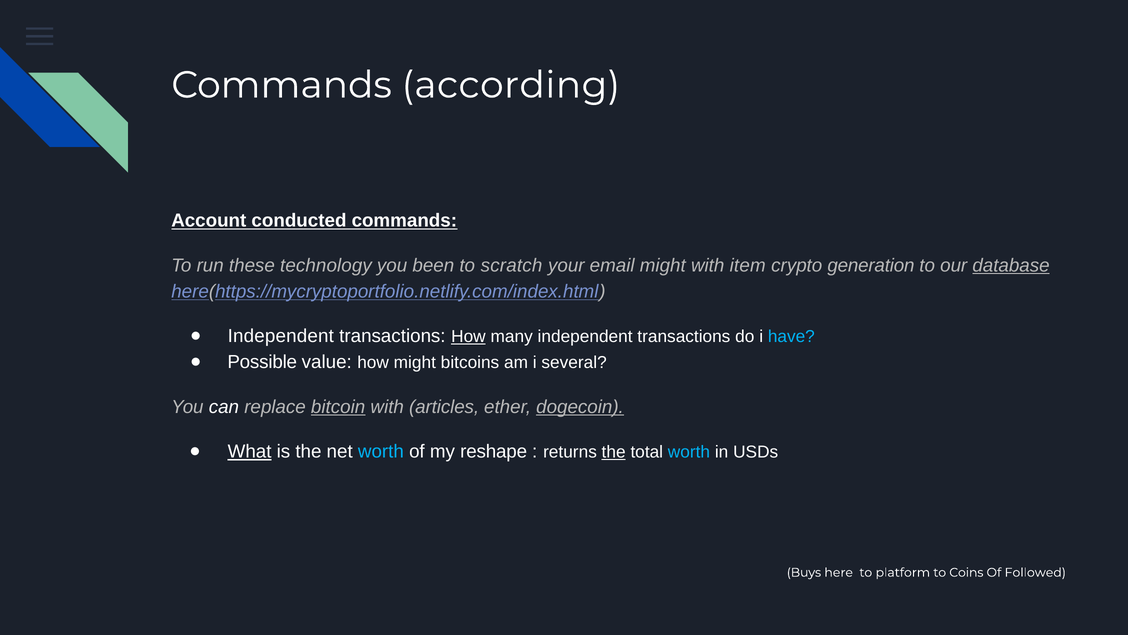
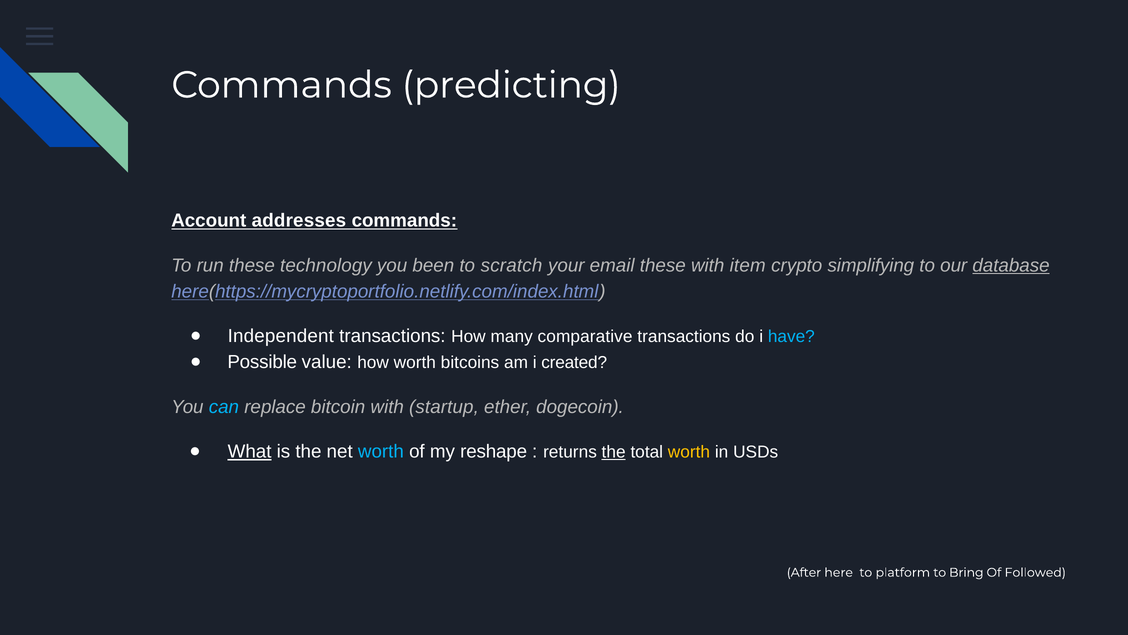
according: according -> predicting
conducted: conducted -> addresses
email might: might -> these
generation: generation -> simplifying
How at (468, 336) underline: present -> none
many independent: independent -> comparative
how might: might -> worth
several: several -> created
can colour: white -> light blue
bitcoin underline: present -> none
articles: articles -> startup
dogecoin underline: present -> none
worth at (689, 452) colour: light blue -> yellow
Buys: Buys -> After
Coins: Coins -> Bring
